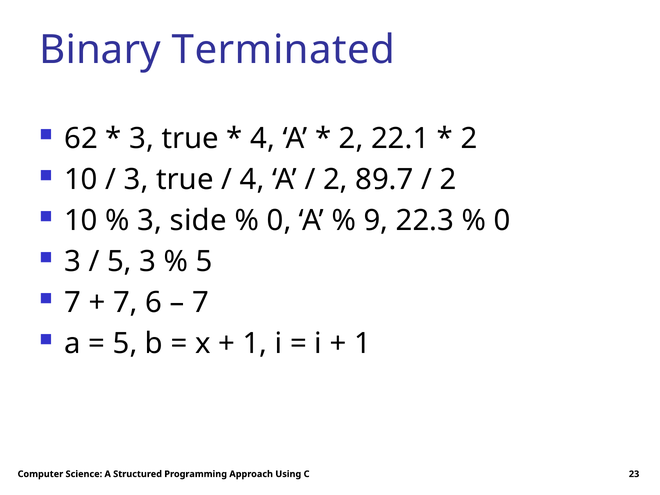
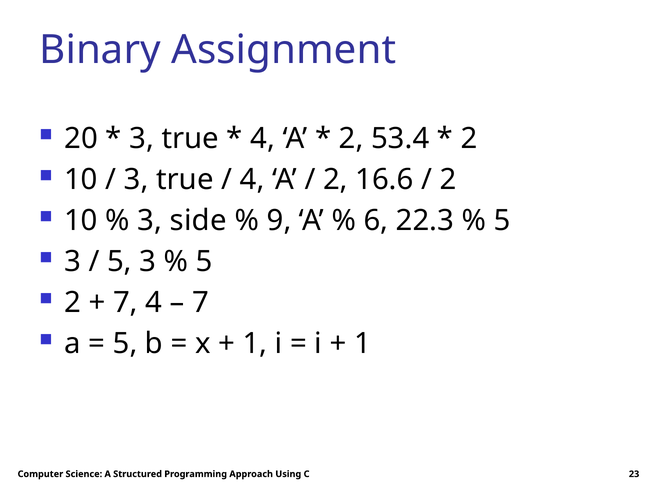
Terminated: Terminated -> Assignment
62: 62 -> 20
22.1: 22.1 -> 53.4
89.7: 89.7 -> 16.6
0 at (279, 221): 0 -> 9
9: 9 -> 6
0 at (502, 221): 0 -> 5
7 at (73, 303): 7 -> 2
7 6: 6 -> 4
